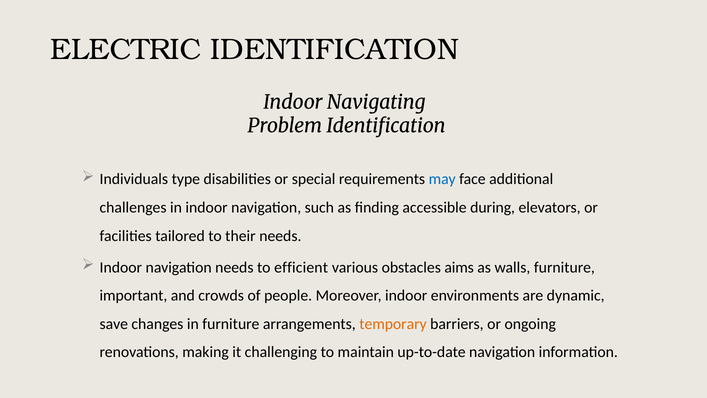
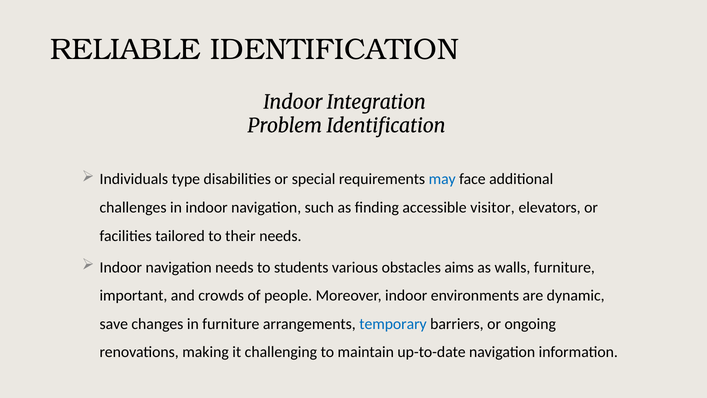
ELECTRIC: ELECTRIC -> RELIABLE
Navigating: Navigating -> Integration
during: during -> visitor
efficient: efficient -> students
temporary colour: orange -> blue
